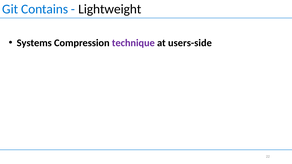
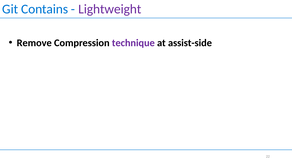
Lightweight colour: black -> purple
Systems: Systems -> Remove
users-side: users-side -> assist-side
